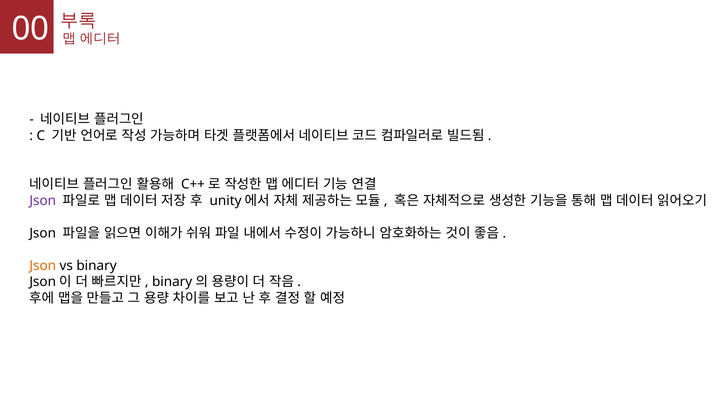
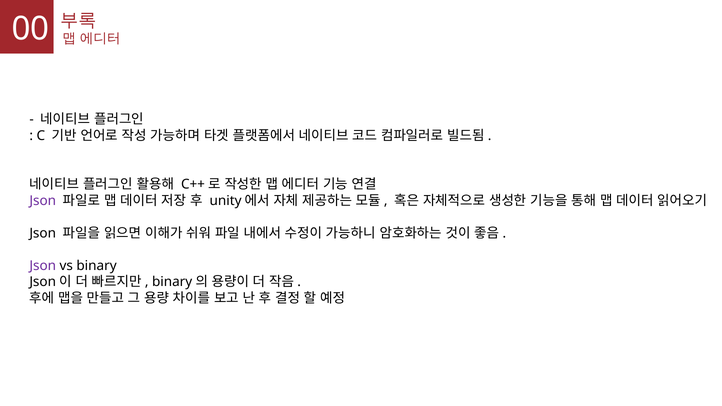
Json at (43, 266) colour: orange -> purple
